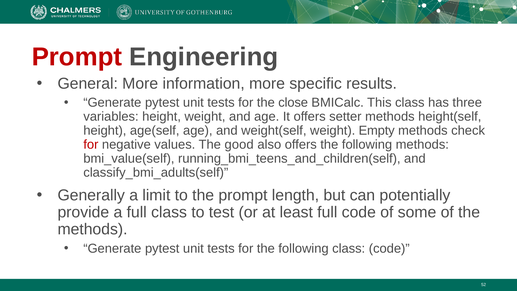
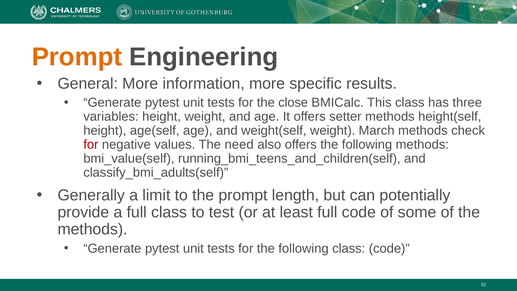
Prompt at (77, 57) colour: red -> orange
Empty: Empty -> March
good: good -> need
